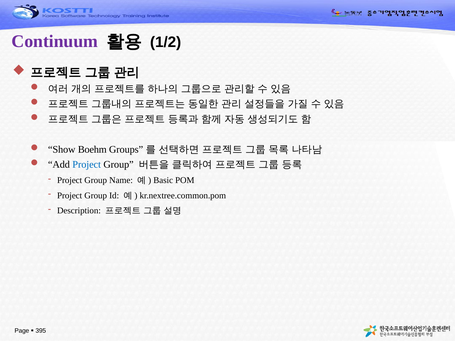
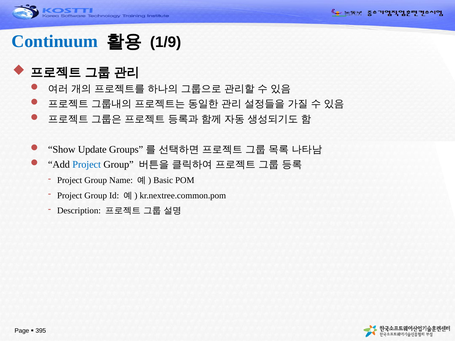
Continuum colour: purple -> blue
1/2: 1/2 -> 1/9
Boehm: Boehm -> Update
